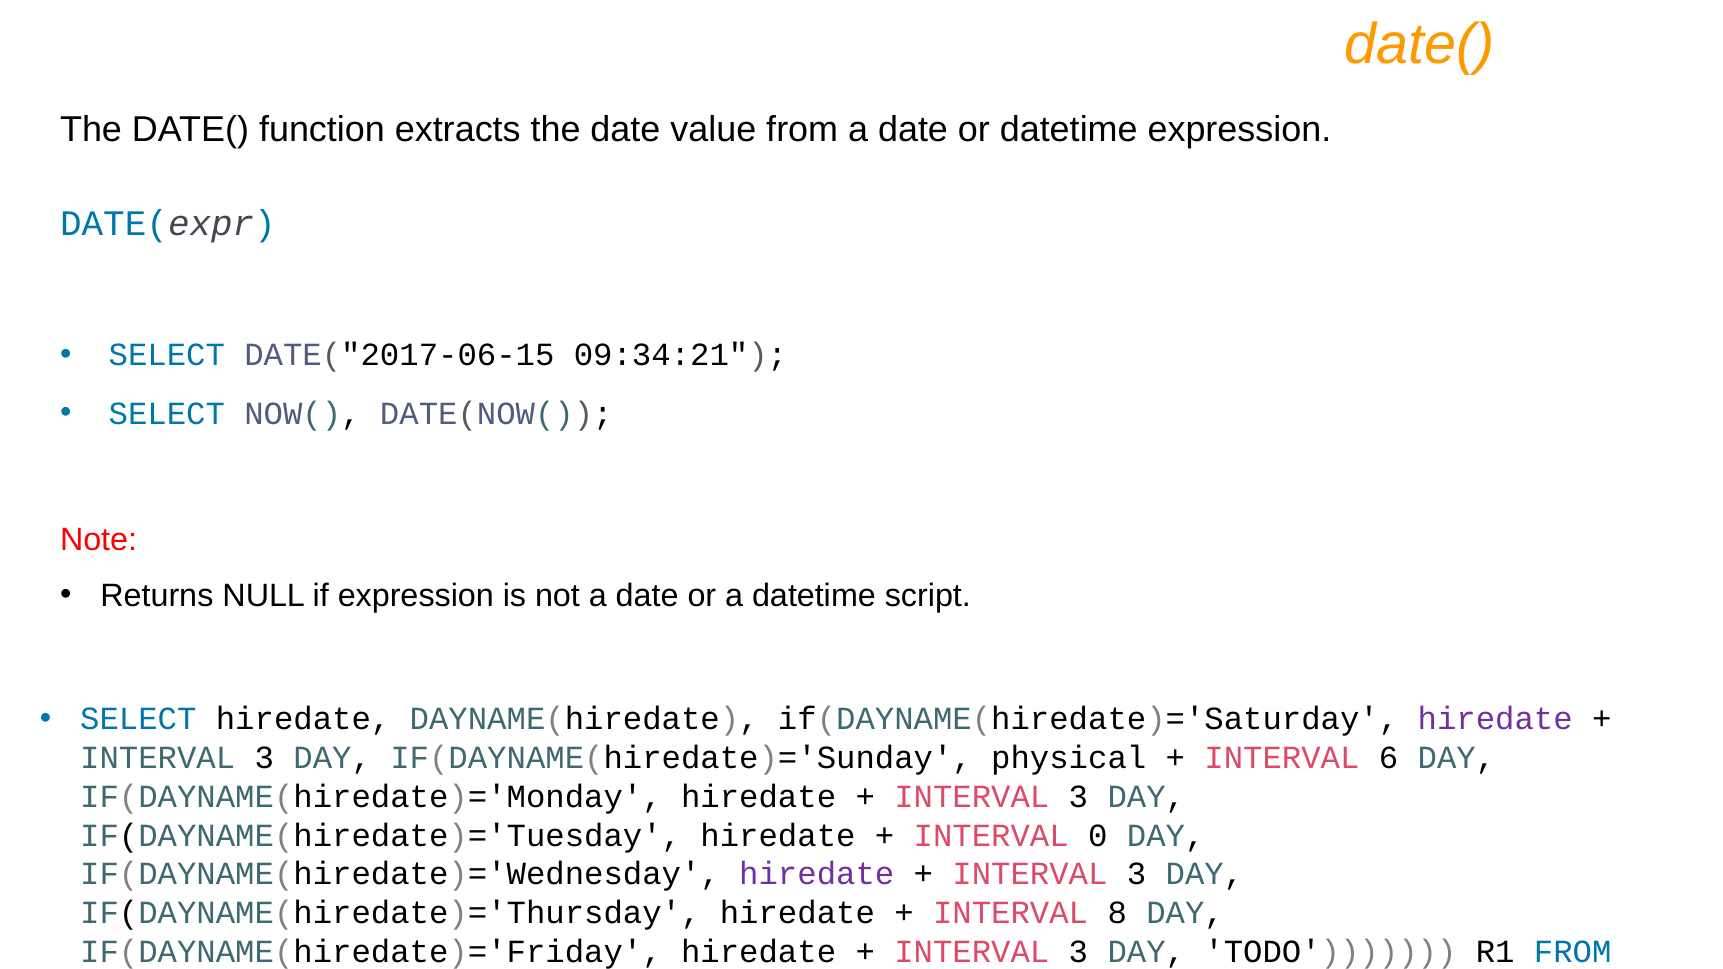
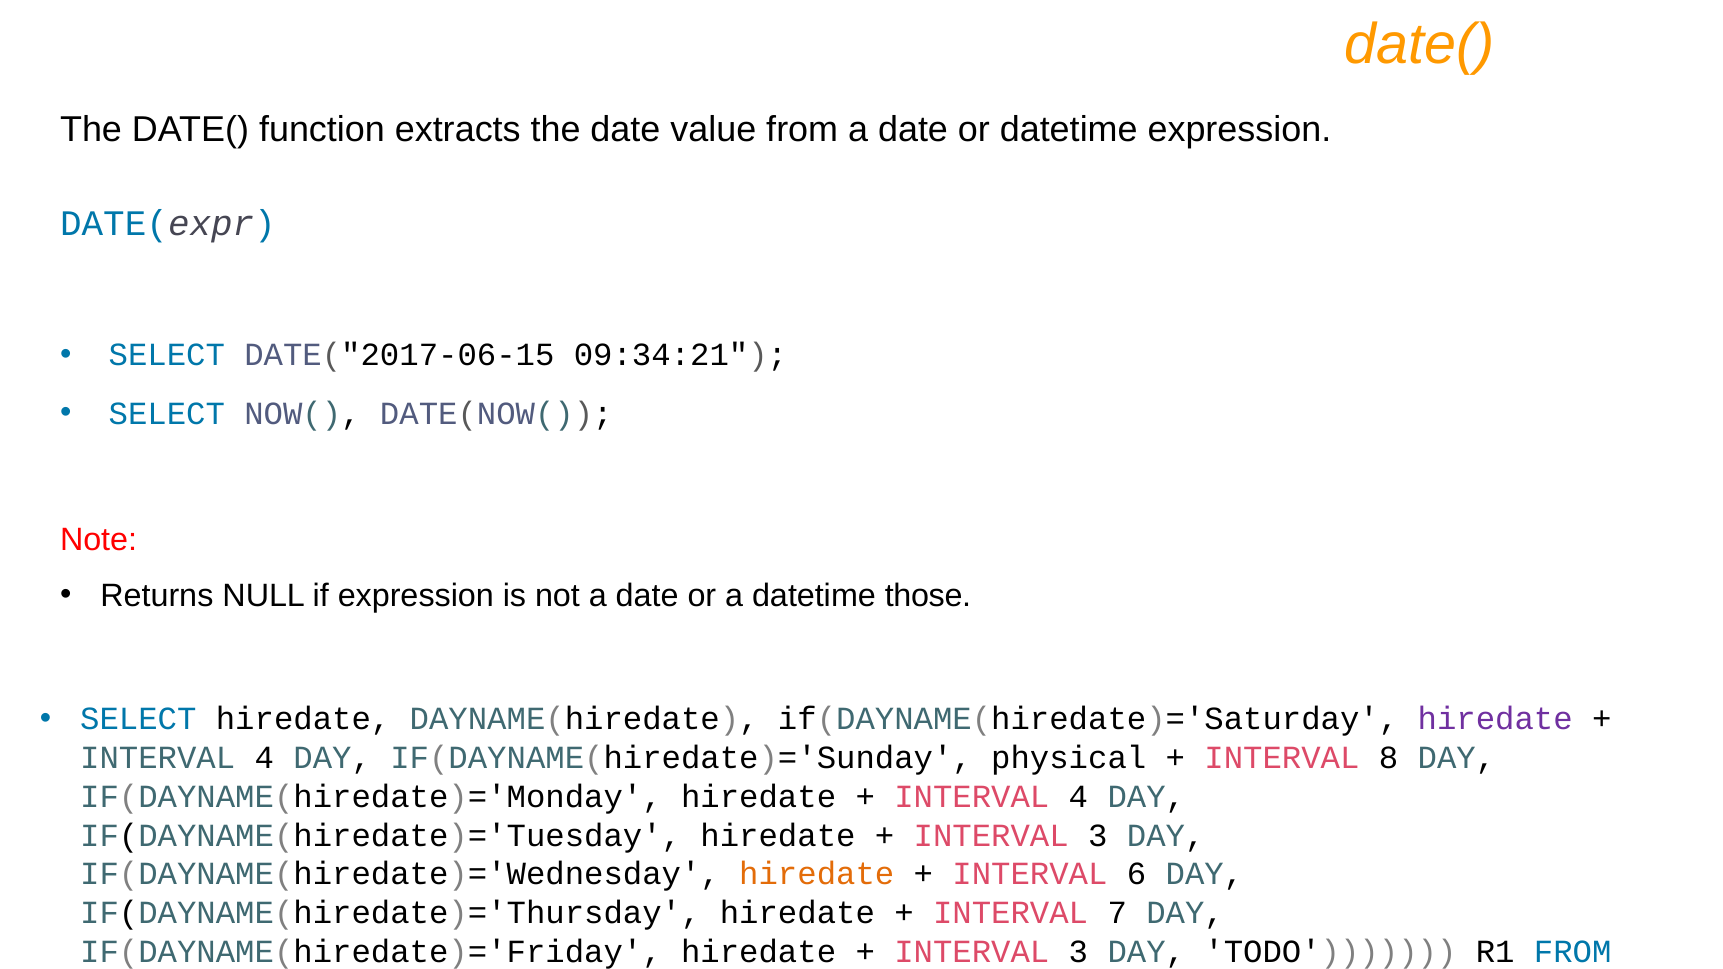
script: script -> those
3 at (264, 758): 3 -> 4
6: 6 -> 8
3 at (1078, 797): 3 -> 4
0 at (1098, 836): 0 -> 3
hiredate at (817, 874) colour: purple -> orange
3 at (1137, 874): 3 -> 6
8: 8 -> 7
